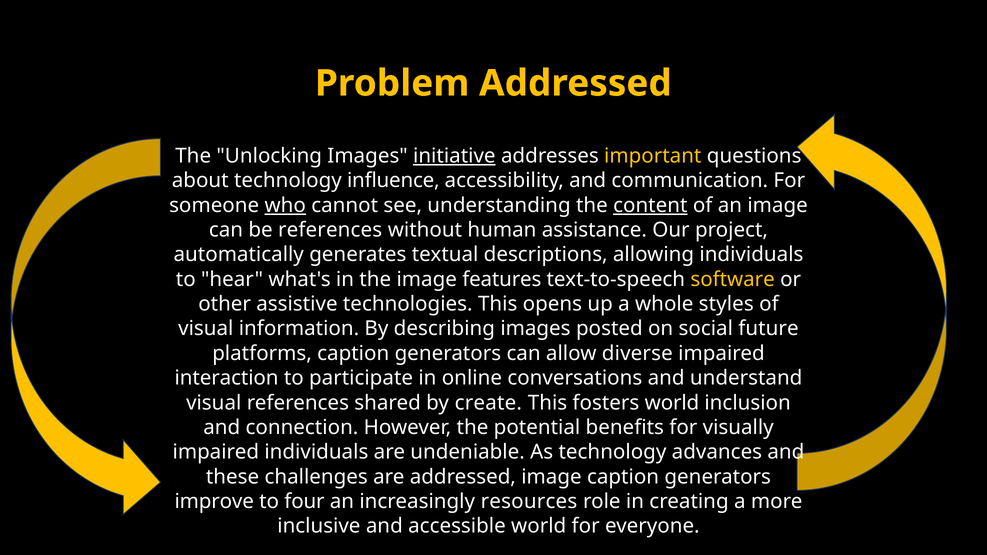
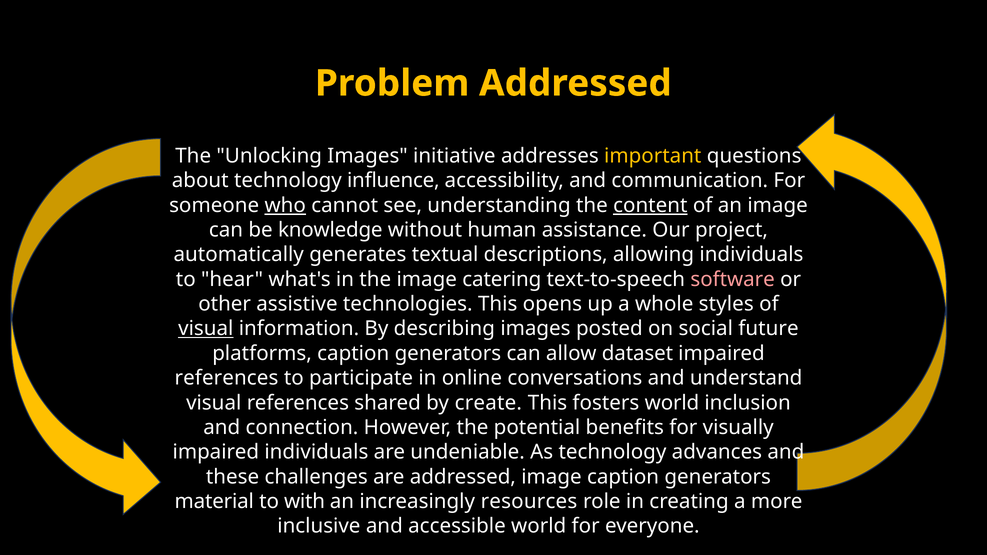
initiative underline: present -> none
be references: references -> knowledge
features: features -> catering
software colour: yellow -> pink
visual at (206, 329) underline: none -> present
diverse: diverse -> dataset
interaction at (227, 378): interaction -> references
improve: improve -> material
four: four -> with
